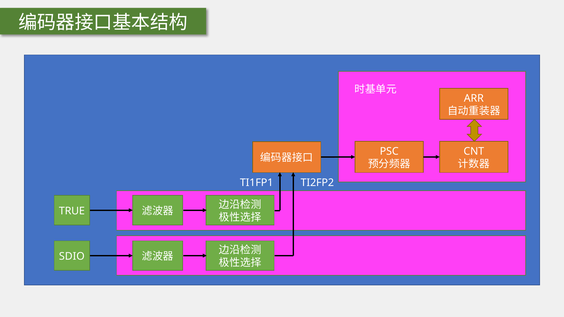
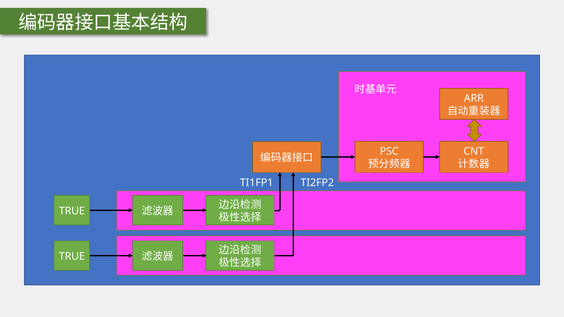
SDIO at (72, 257): SDIO -> TRUE
